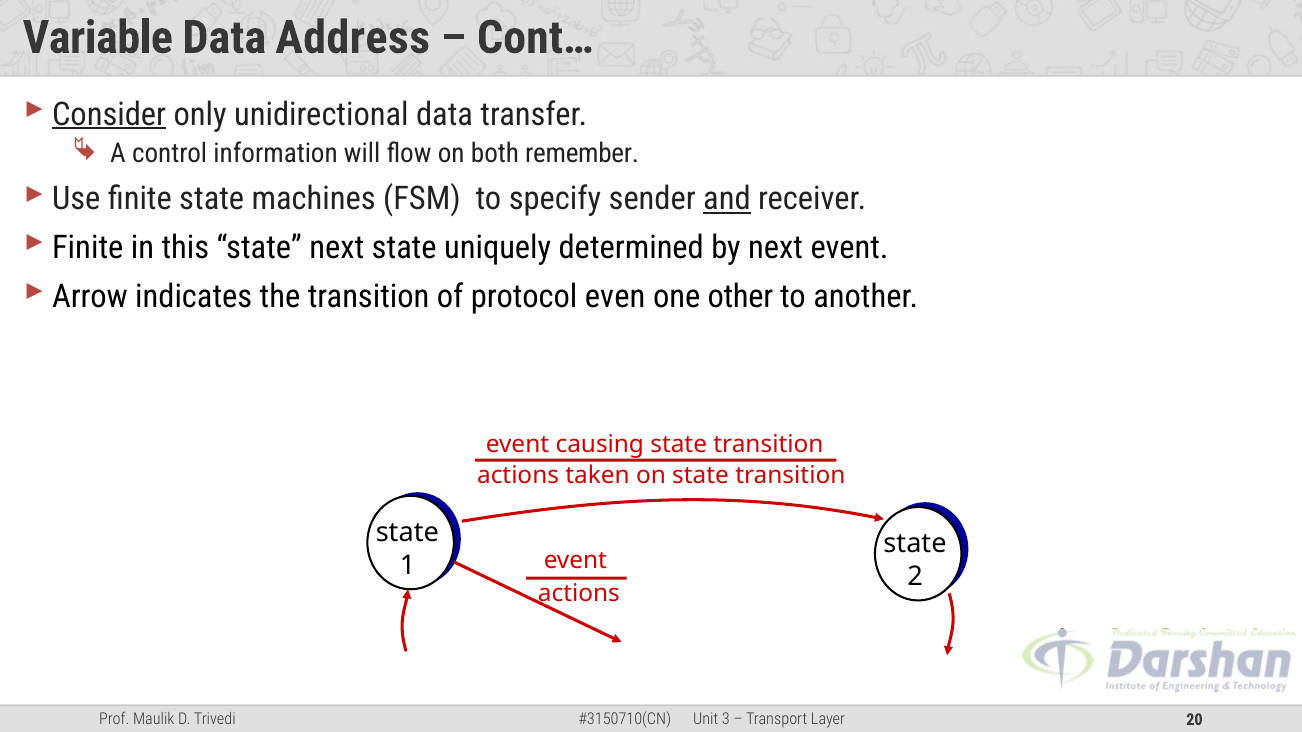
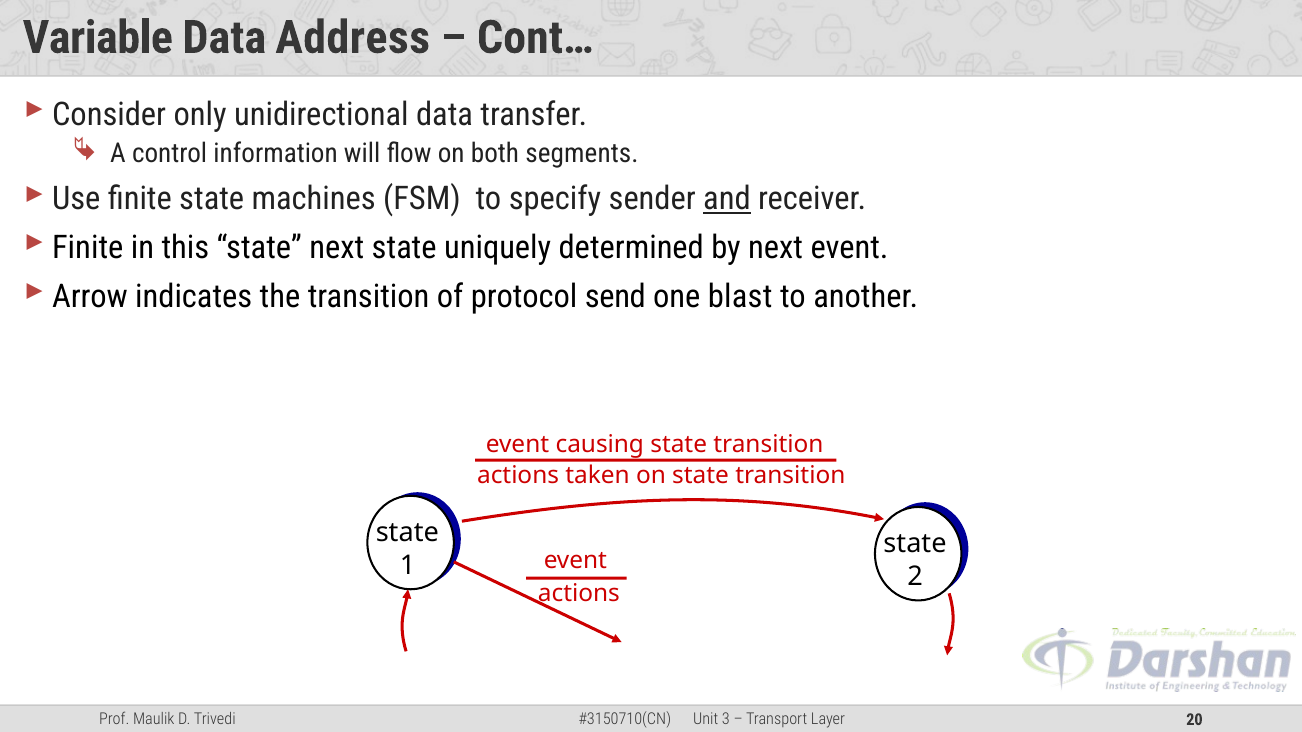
Consider underline: present -> none
remember: remember -> segments
even: even -> send
other: other -> blast
